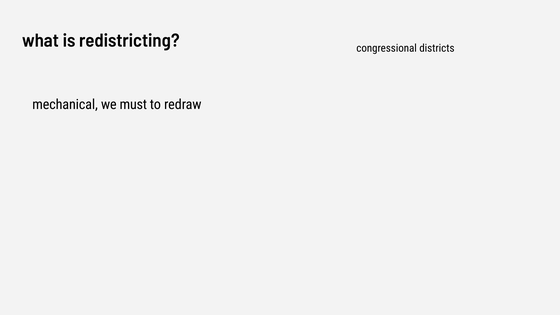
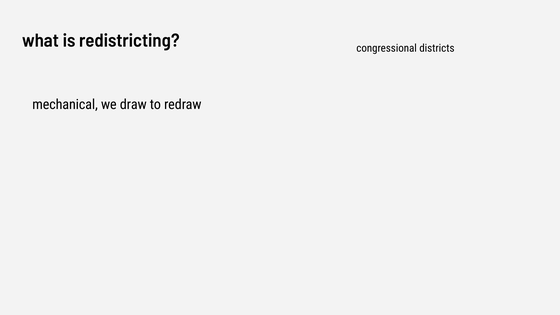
must: must -> draw
